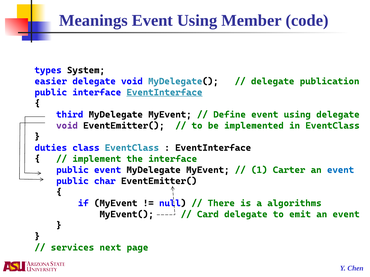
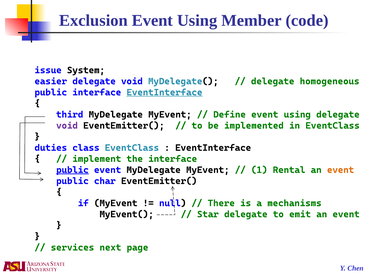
Meanings: Meanings -> Exclusion
types: types -> issue
publication: publication -> homogeneous
public at (72, 170) underline: none -> present
Carter: Carter -> Rental
event at (341, 170) colour: blue -> orange
algorithms: algorithms -> mechanisms
Card: Card -> Star
